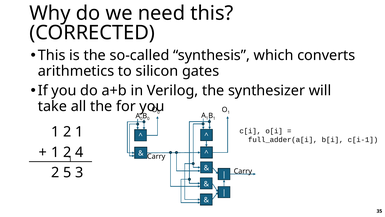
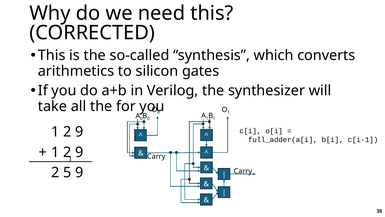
1 at (79, 132): 1 -> 9
4 at (79, 152): 4 -> 9
5 3: 3 -> 9
